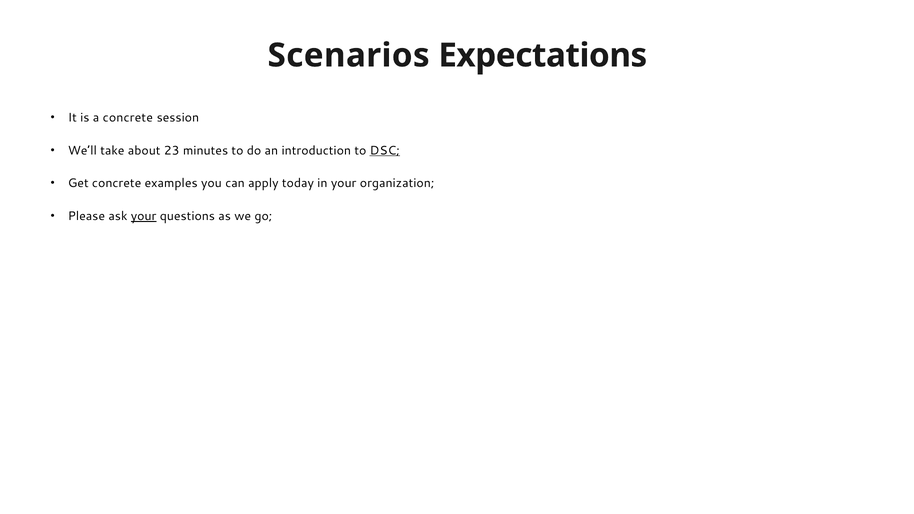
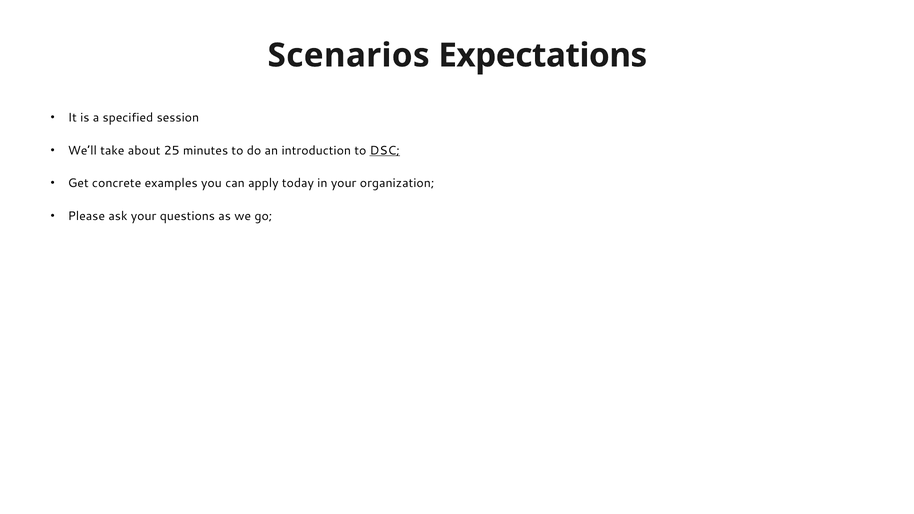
a concrete: concrete -> specified
23: 23 -> 25
your at (144, 216) underline: present -> none
